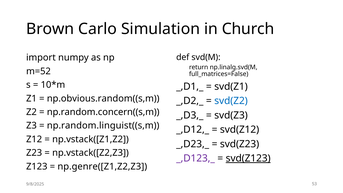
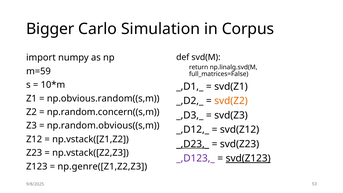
Brown: Brown -> Bigger
Church: Church -> Corpus
m=52: m=52 -> m=59
svd(Z2 colour: blue -> orange
np.random.linguist((s,m: np.random.linguist((s,m -> np.random.obvious((s,m
_,D23,_ underline: none -> present
